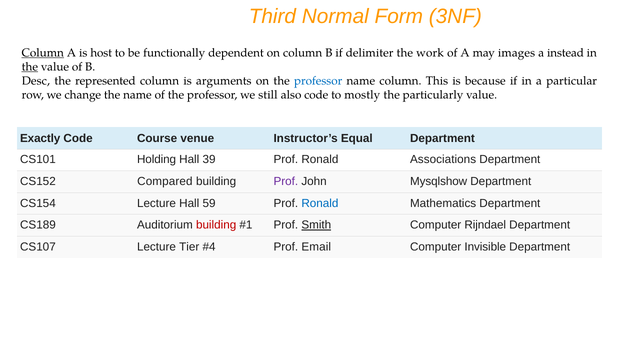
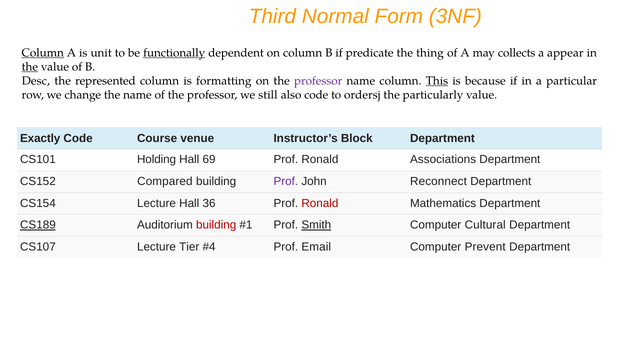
host: host -> unit
functionally underline: none -> present
delimiter: delimiter -> predicate
work: work -> thing
images: images -> collects
instead: instead -> appear
arguments: arguments -> formatting
professor at (318, 81) colour: blue -> purple
This underline: none -> present
mostly: mostly -> ordersj
Equal: Equal -> Block
39: 39 -> 69
Mysqlshow: Mysqlshow -> Reconnect
59: 59 -> 36
Ronald at (320, 203) colour: blue -> red
CS189 underline: none -> present
Rijndael: Rijndael -> Cultural
Invisible: Invisible -> Prevent
